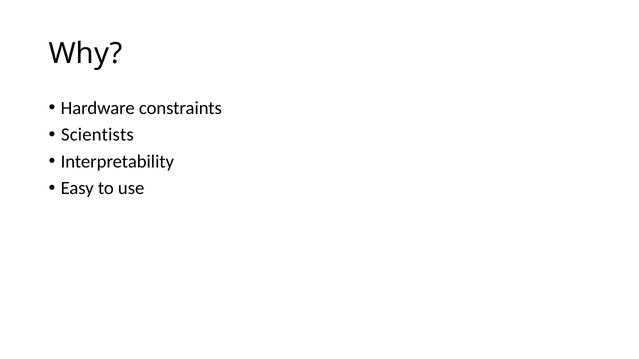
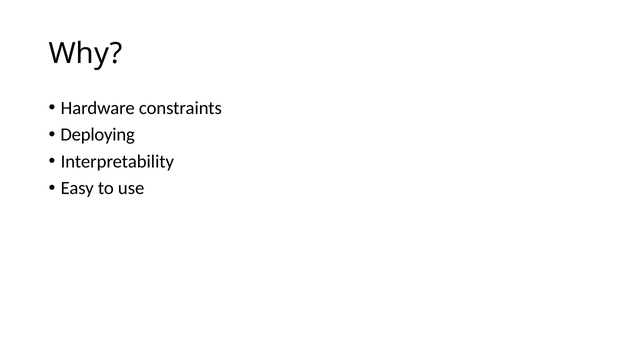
Scientists: Scientists -> Deploying
